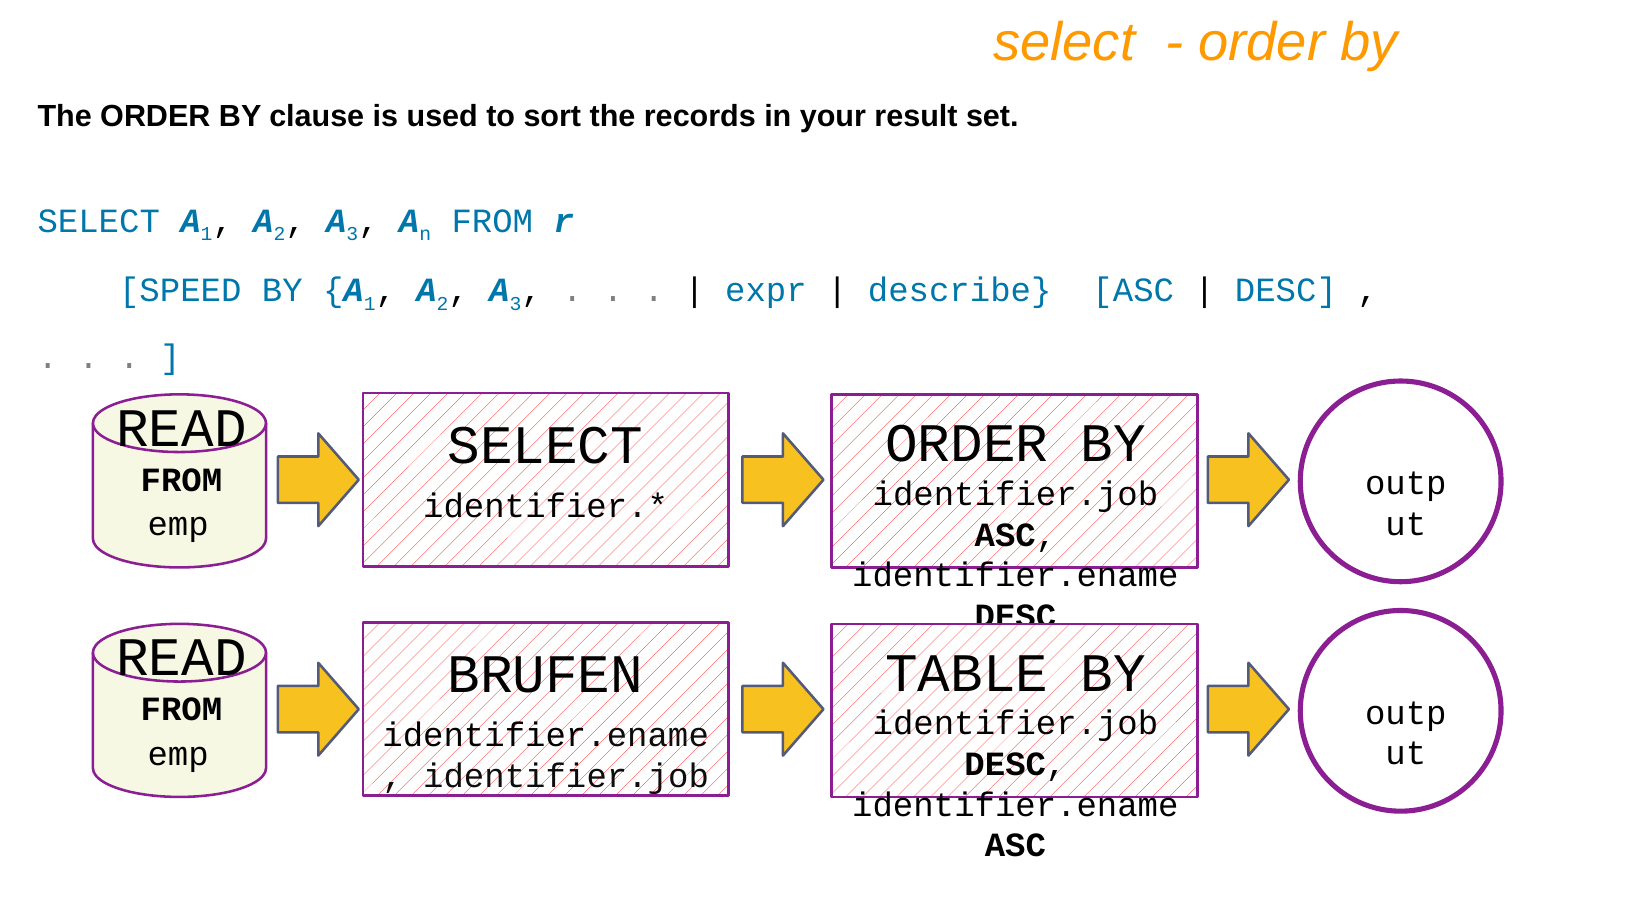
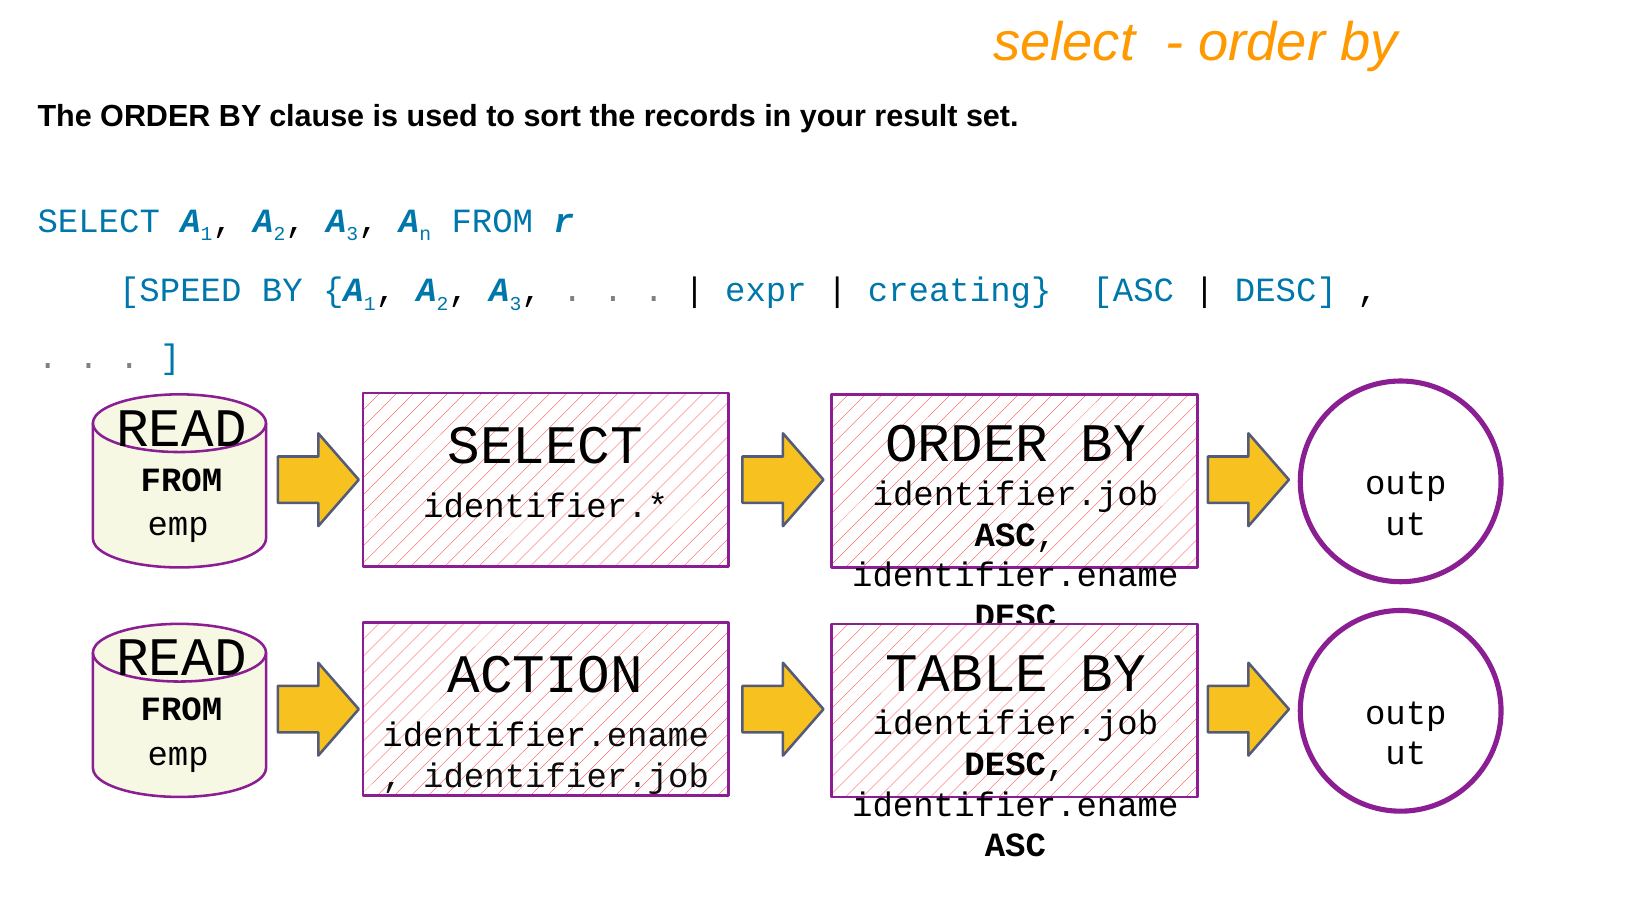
describe: describe -> creating
BRUFEN: BRUFEN -> ACTION
